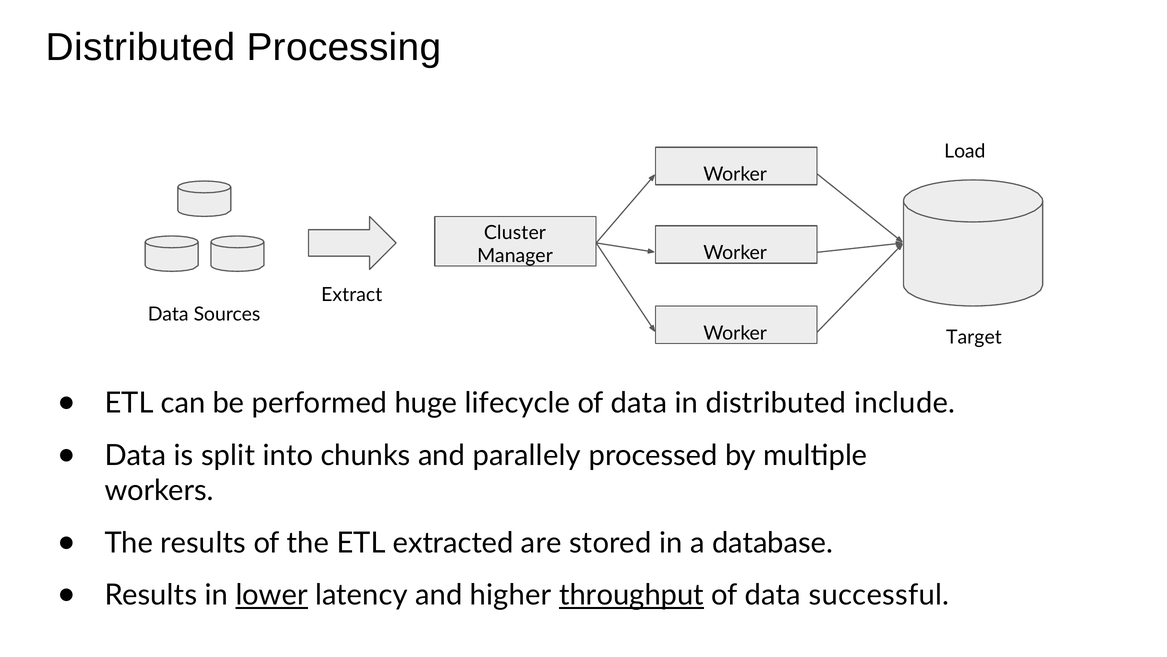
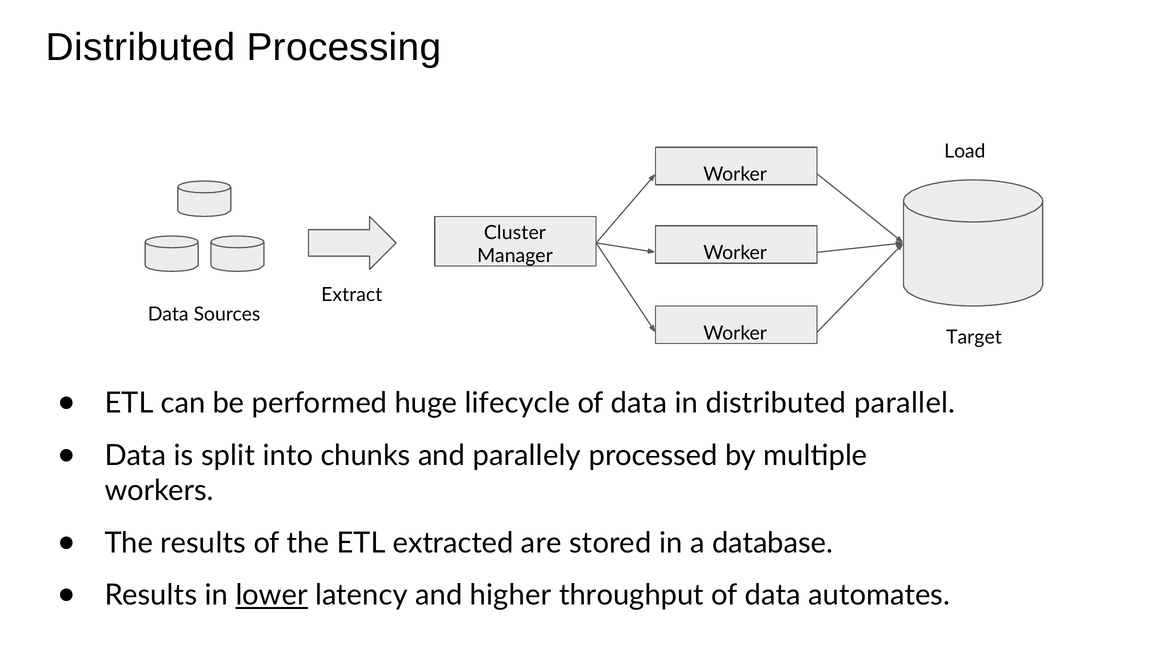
include: include -> parallel
throughput underline: present -> none
successful: successful -> automates
